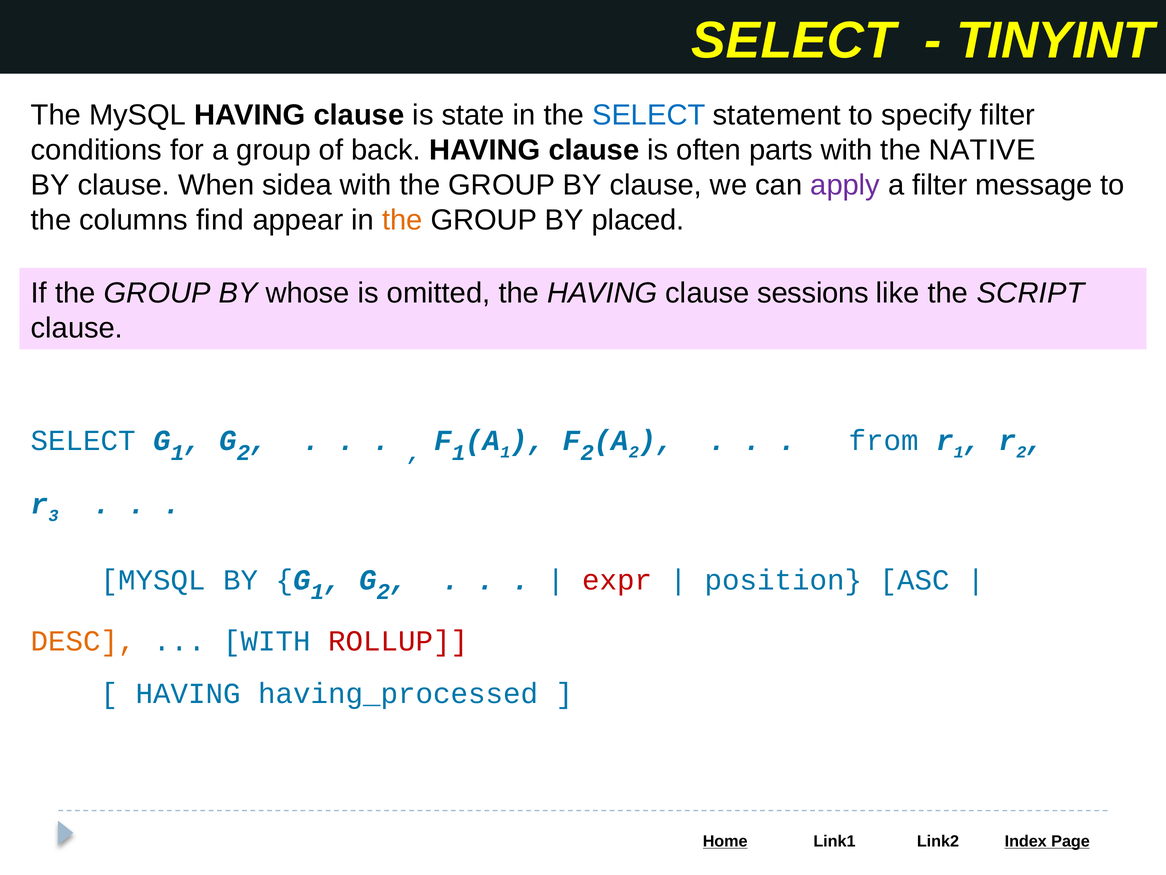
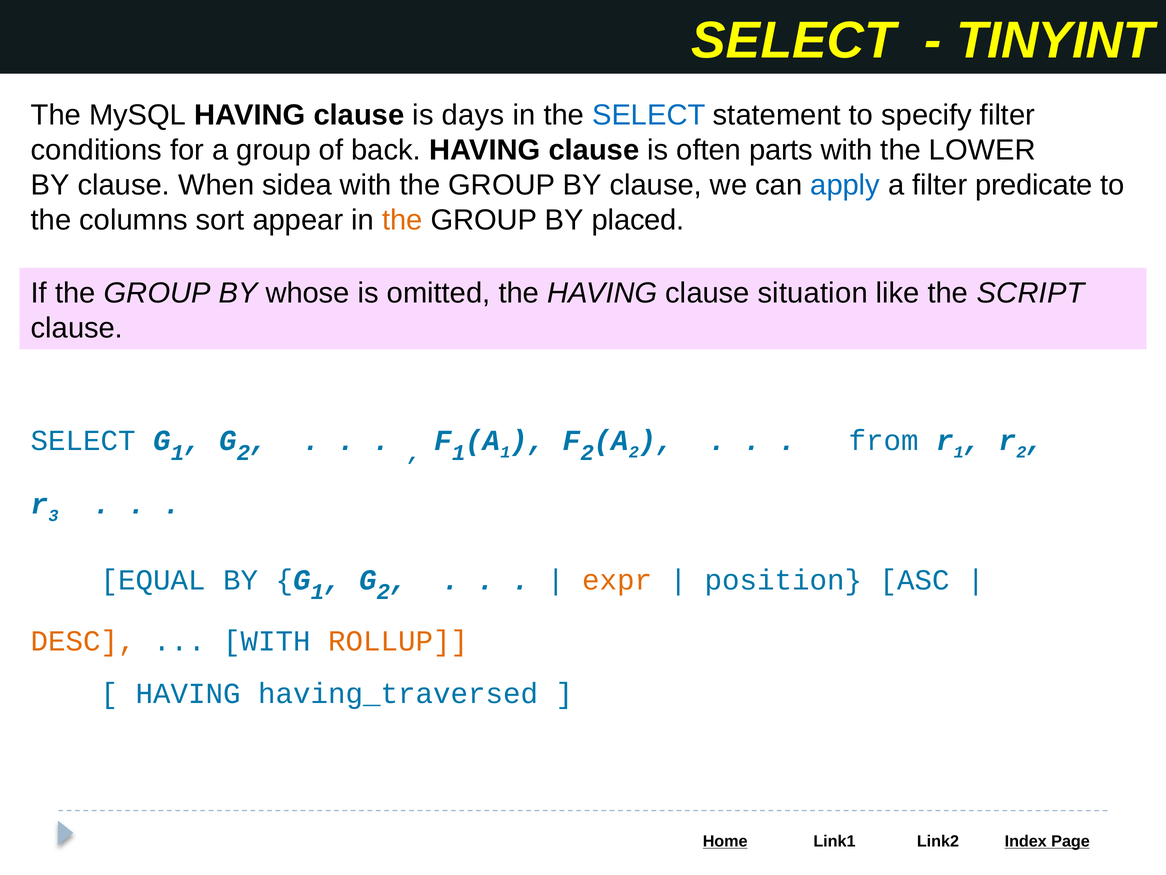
state: state -> days
NATIVE: NATIVE -> LOWER
apply colour: purple -> blue
message: message -> predicate
find: find -> sort
sessions: sessions -> situation
MYSQL at (153, 580): MYSQL -> EQUAL
expr colour: red -> orange
ROLLUP colour: red -> orange
having_processed: having_processed -> having_traversed
